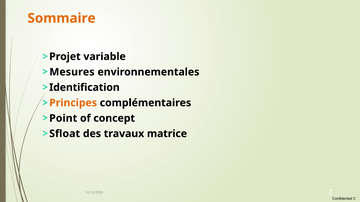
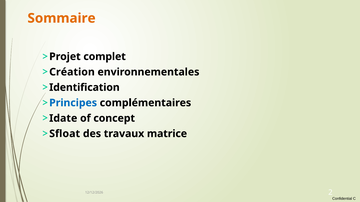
variable: variable -> complet
Mesures: Mesures -> Création
Principes colour: orange -> blue
Point: Point -> Idate
